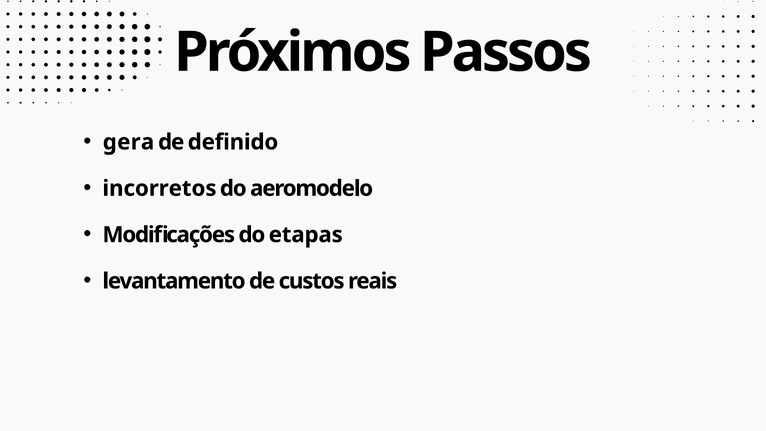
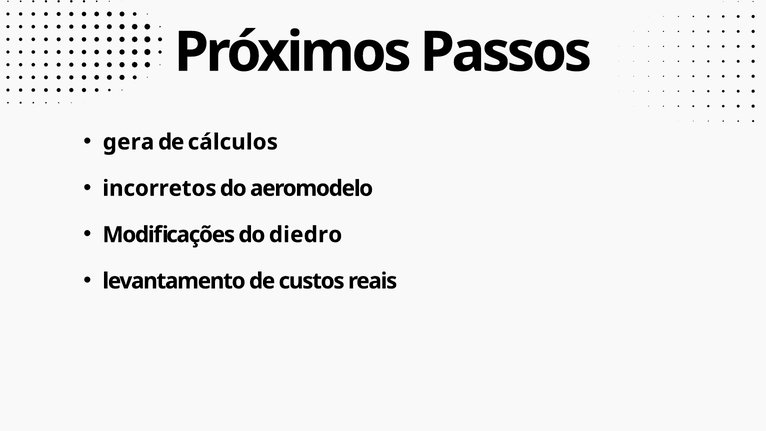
definido: definido -> cálculos
etapas: etapas -> diedro
